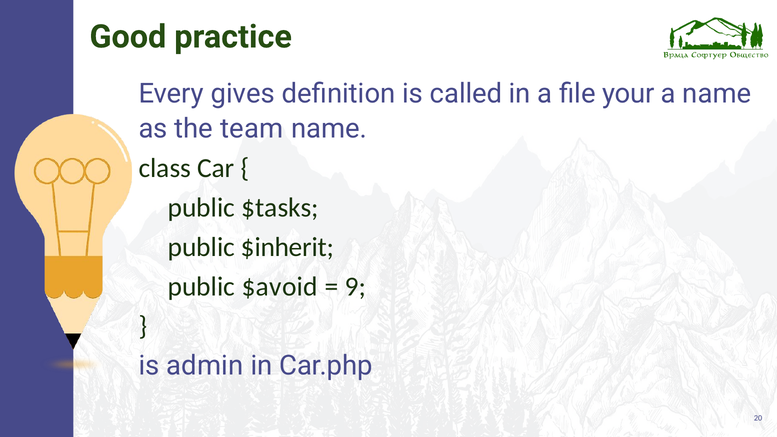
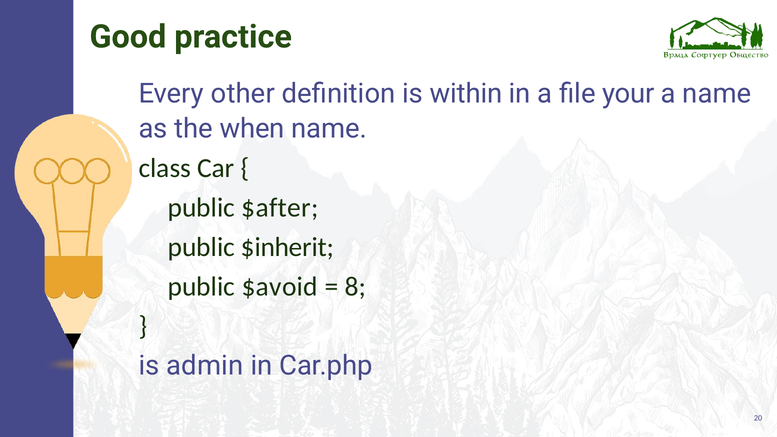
gives: gives -> other
called: called -> within
team: team -> when
$tasks: $tasks -> $after
9: 9 -> 8
